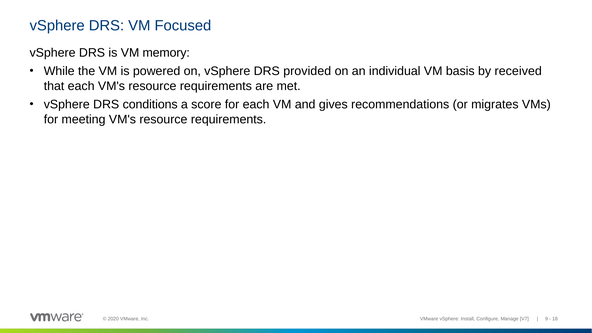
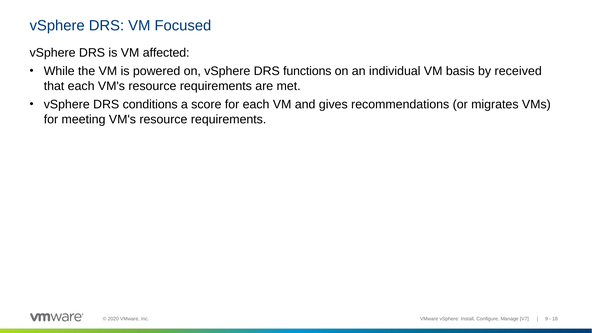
memory: memory -> affected
provided: provided -> functions
